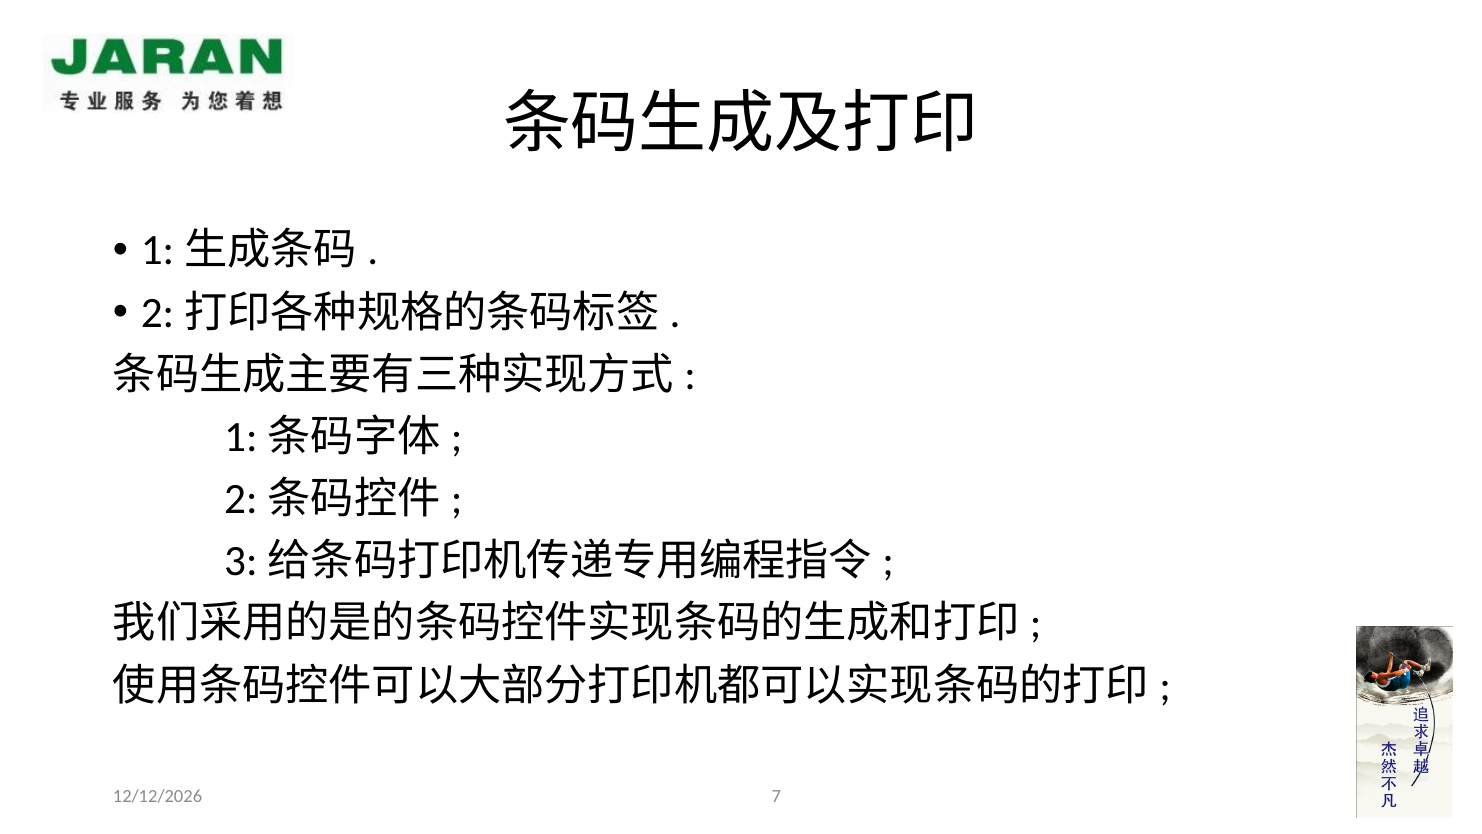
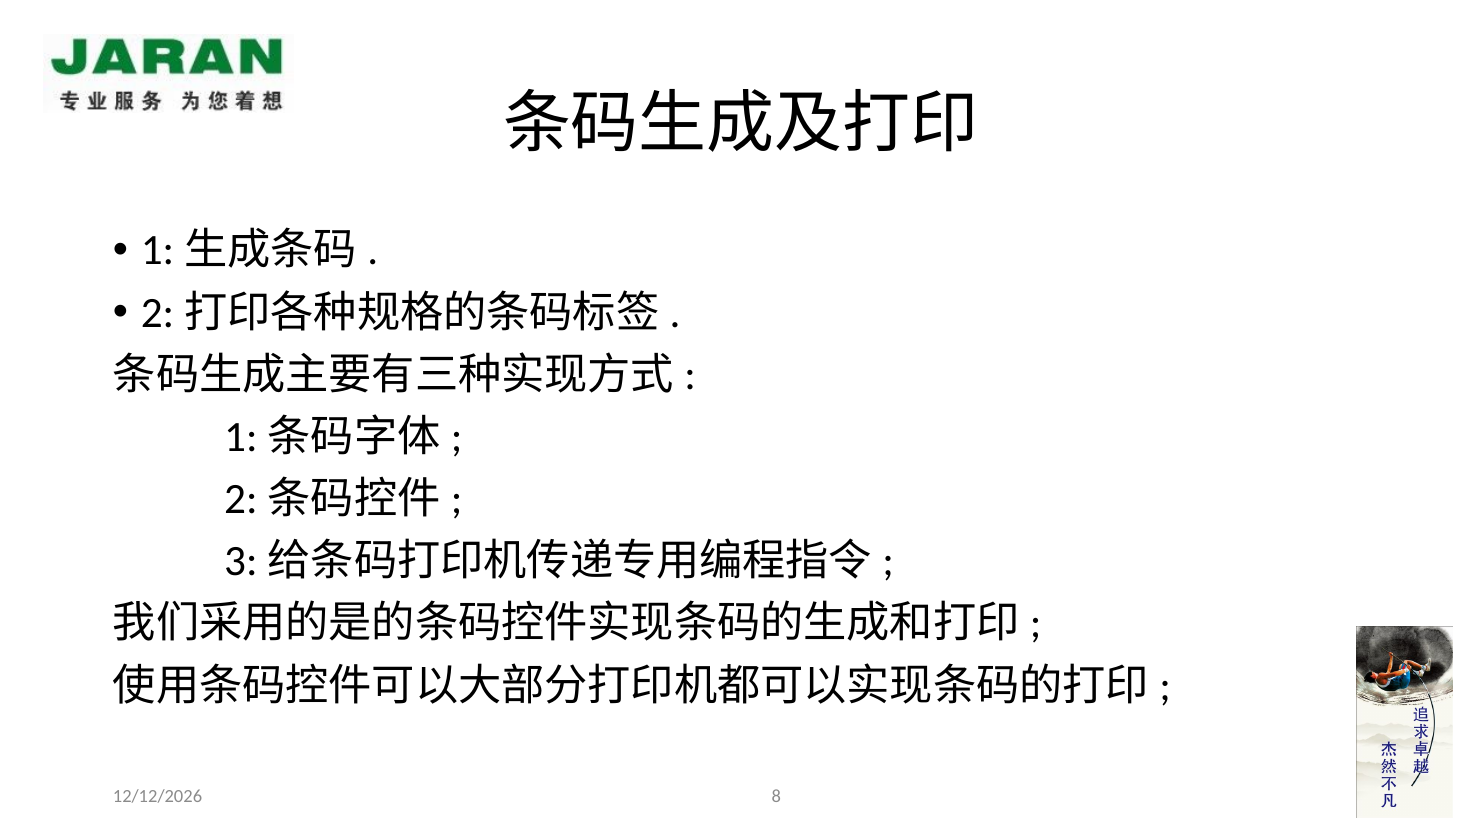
7: 7 -> 8
